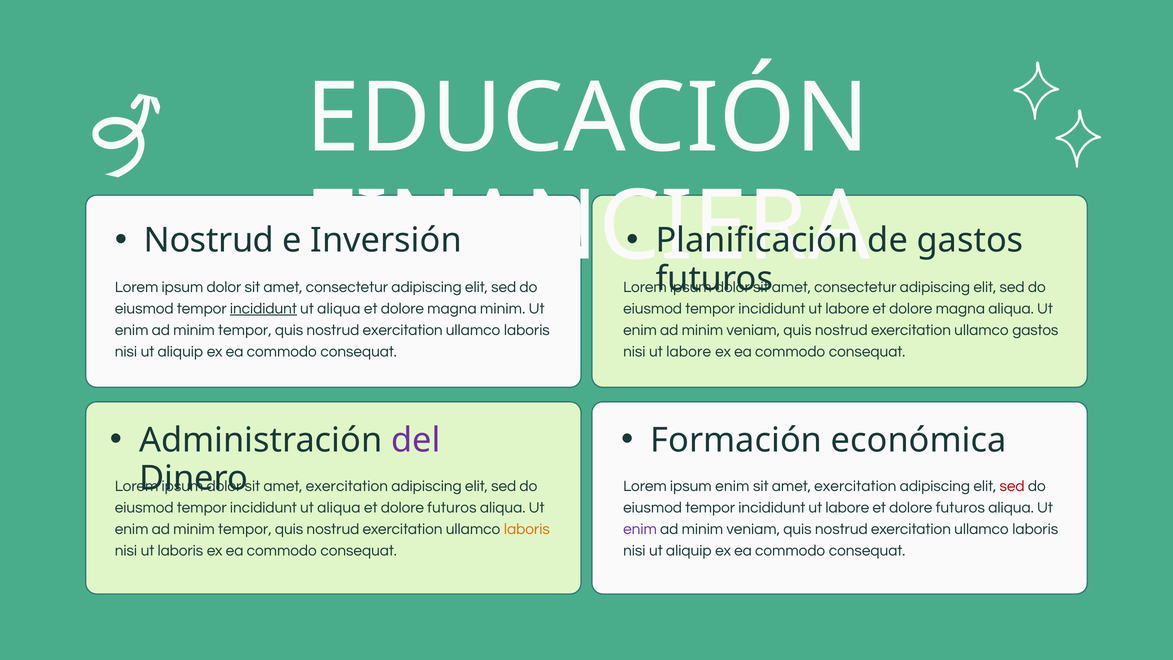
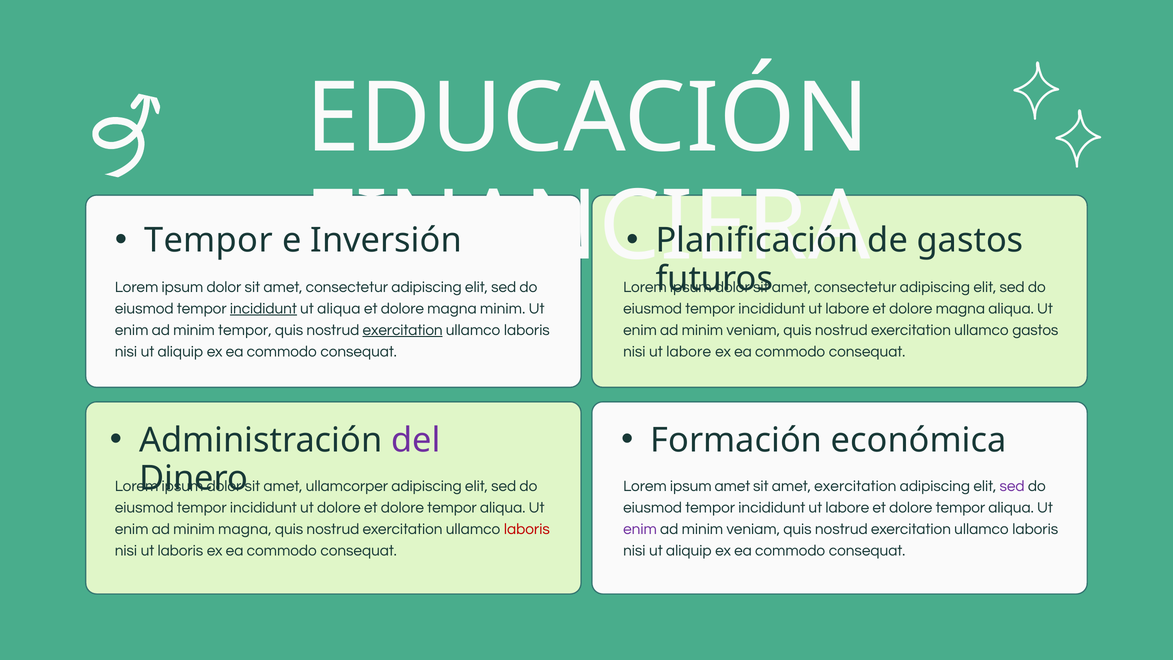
Nostrud at (209, 241): Nostrud -> Tempor
exercitation at (403, 330) underline: none -> present
exercitation at (347, 486): exercitation -> ullamcorper
ipsum enim: enim -> amet
sed at (1012, 486) colour: red -> purple
aliqua at (339, 507): aliqua -> dolore
futuros at (452, 507): futuros -> tempor
labore et dolore futuros: futuros -> tempor
tempor at (245, 529): tempor -> magna
laboris at (527, 529) colour: orange -> red
